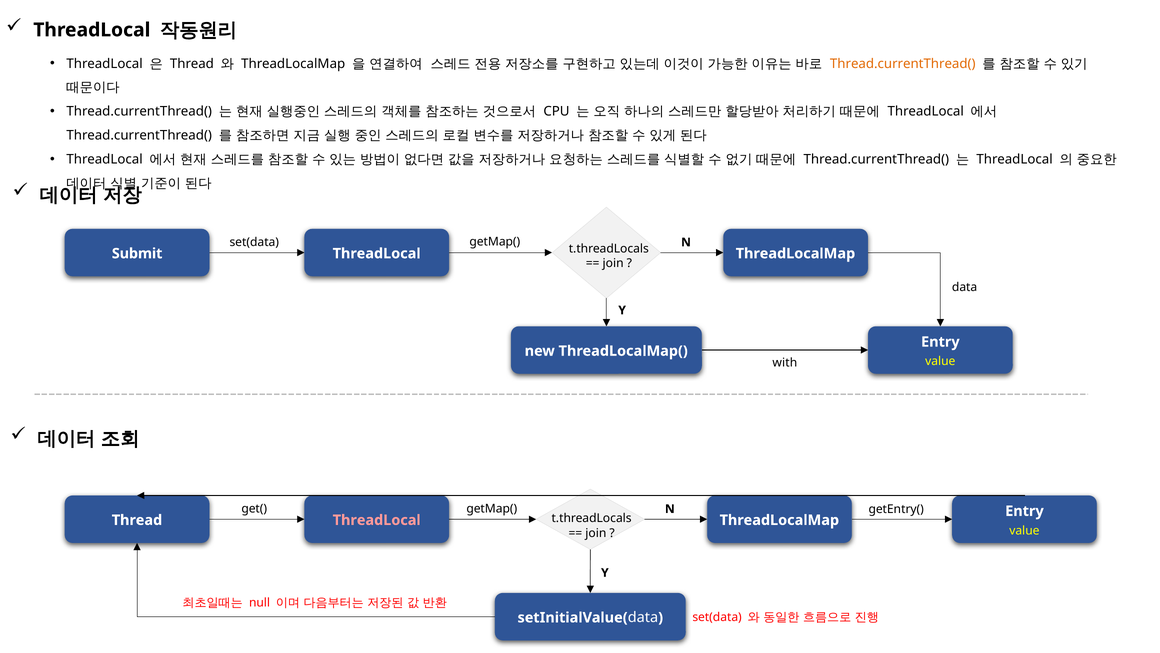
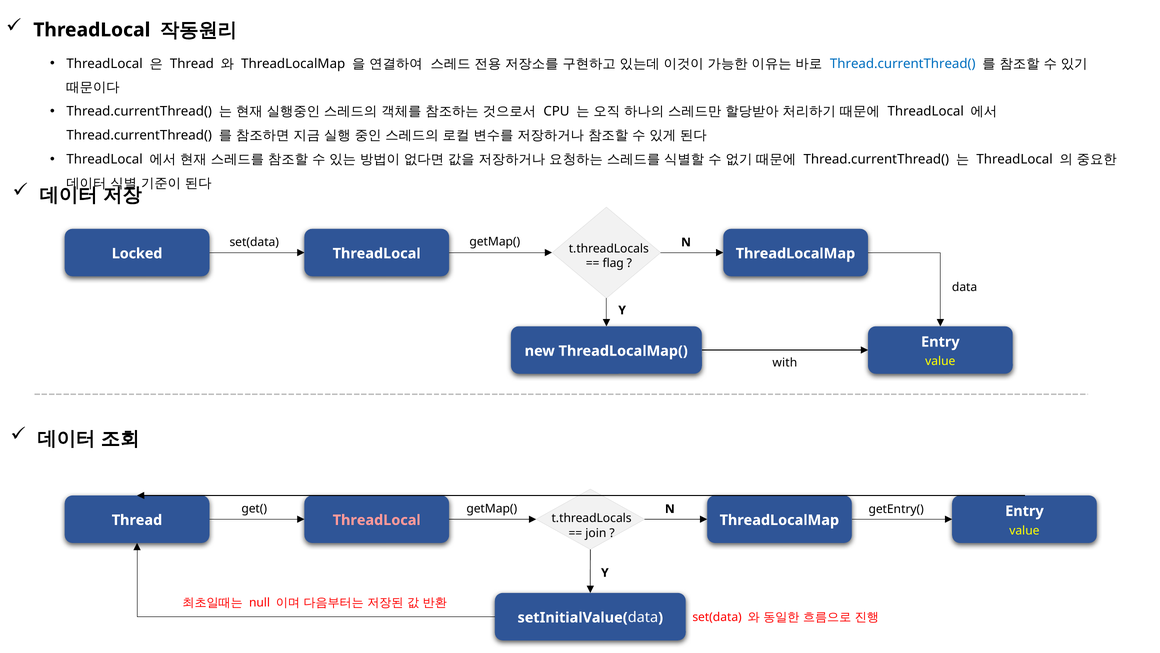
Thread.currentThread( at (903, 64) colour: orange -> blue
Submit: Submit -> Locked
join at (613, 263): join -> flag
